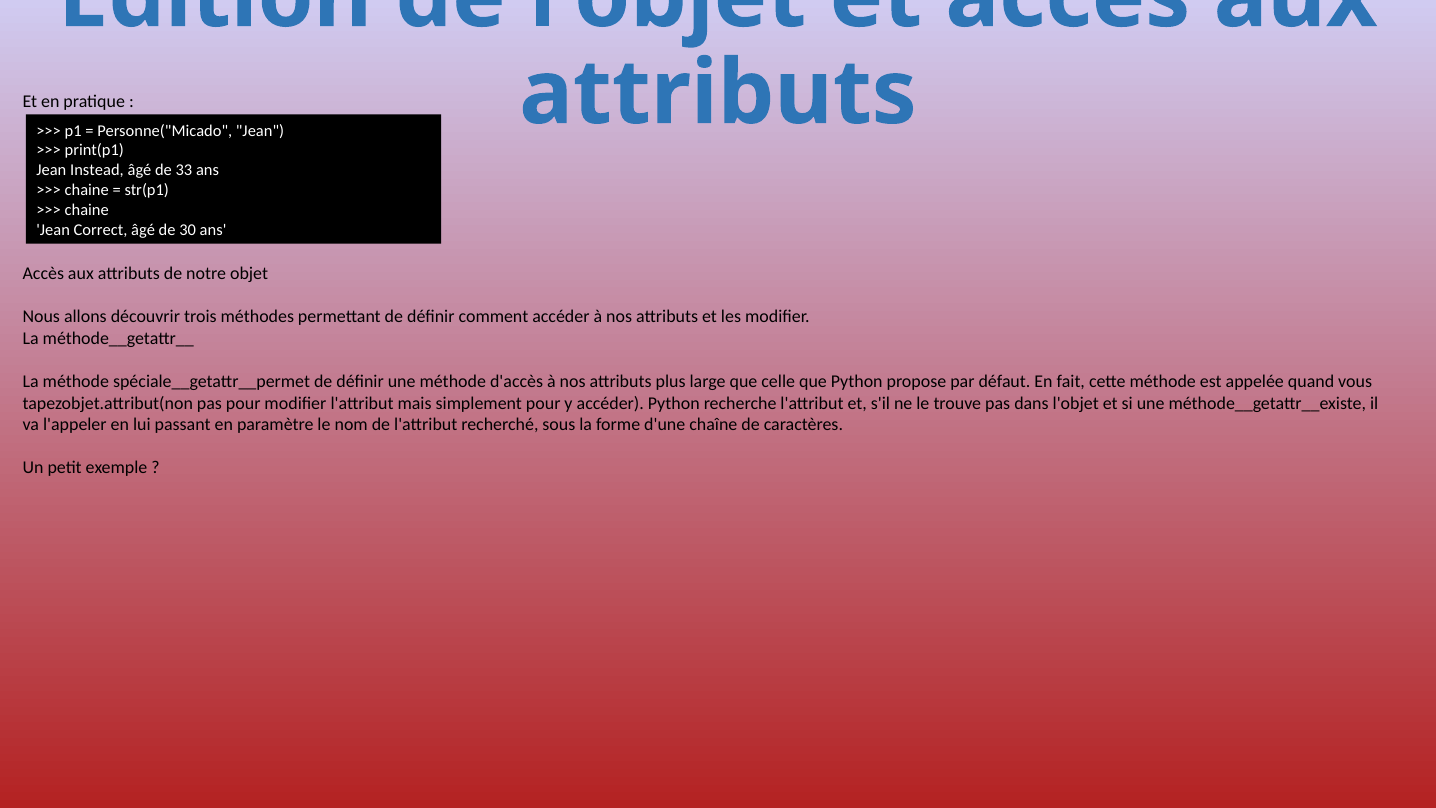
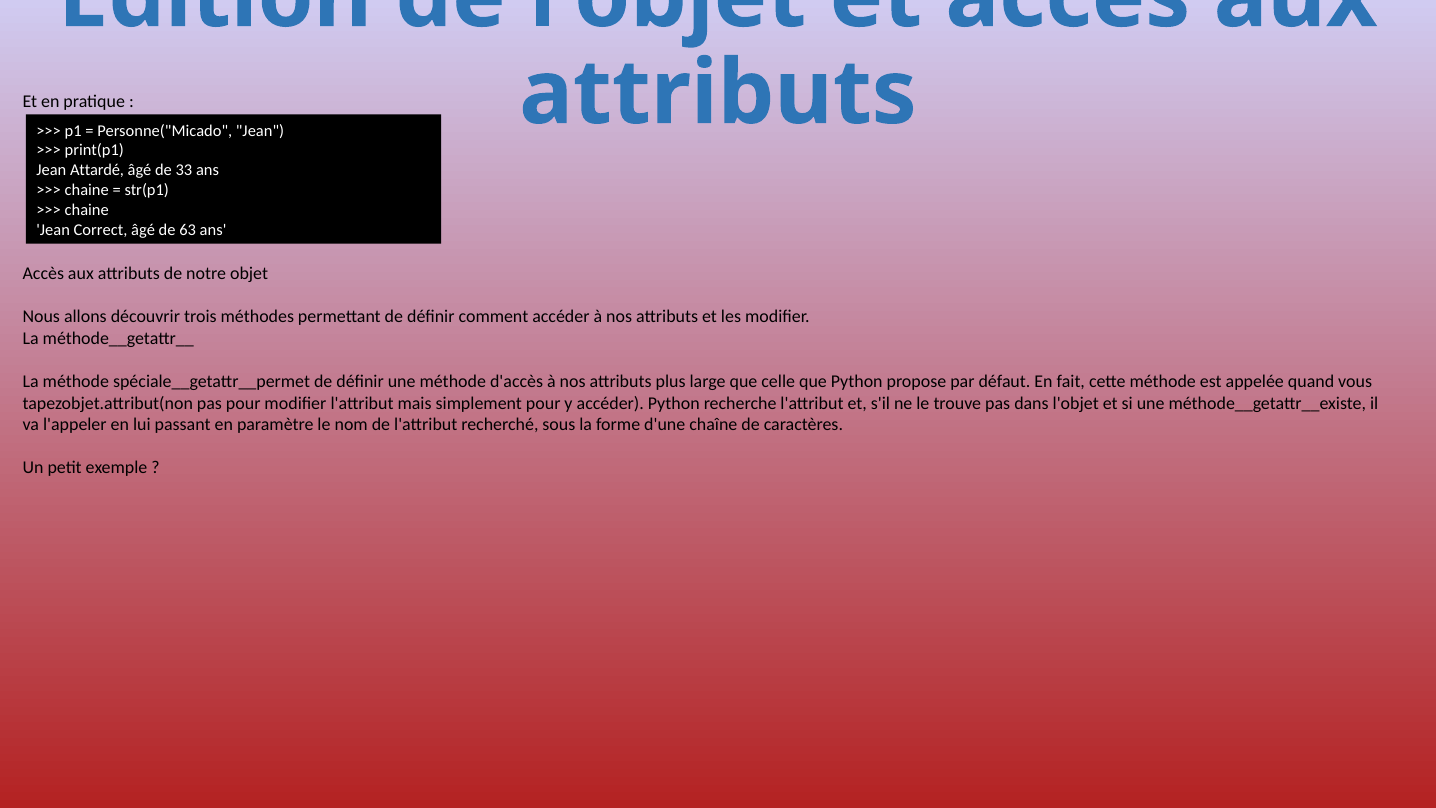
Instead: Instead -> Attardé
30: 30 -> 63
